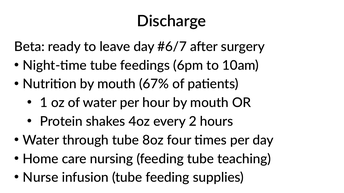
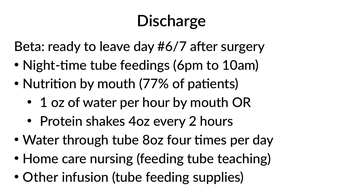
67%: 67% -> 77%
Nurse: Nurse -> Other
